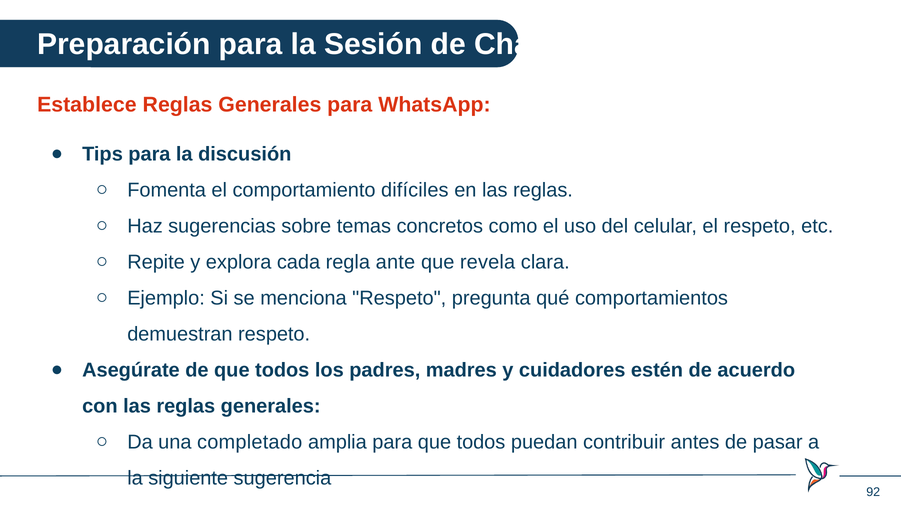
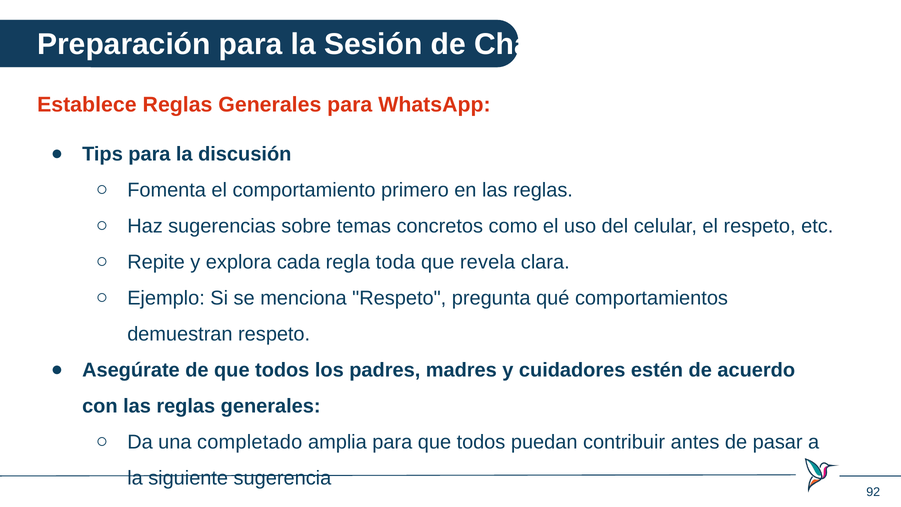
difíciles: difíciles -> primero
ante: ante -> toda
